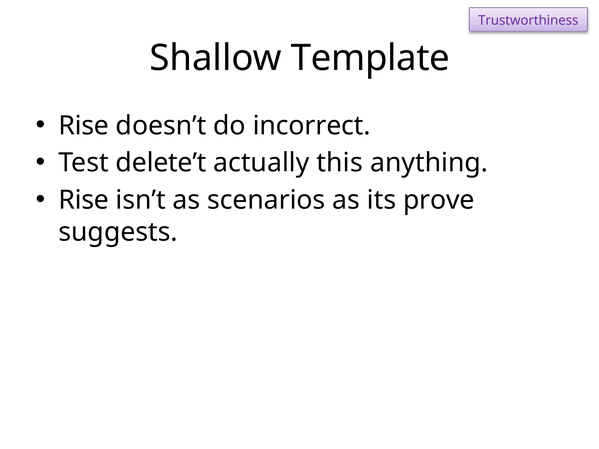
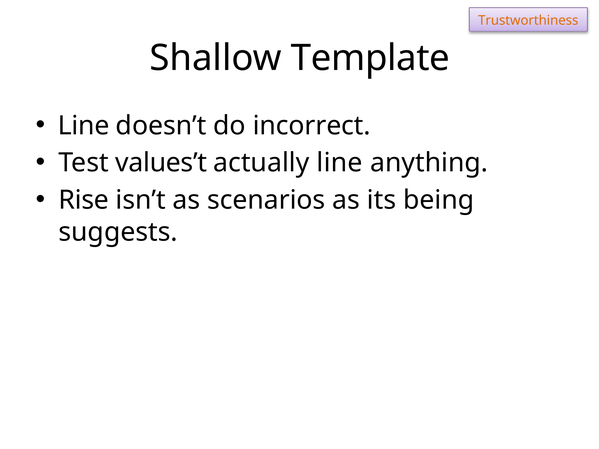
Trustworthiness colour: purple -> orange
Rise at (84, 126): Rise -> Line
delete’t: delete’t -> values’t
actually this: this -> line
prove: prove -> being
